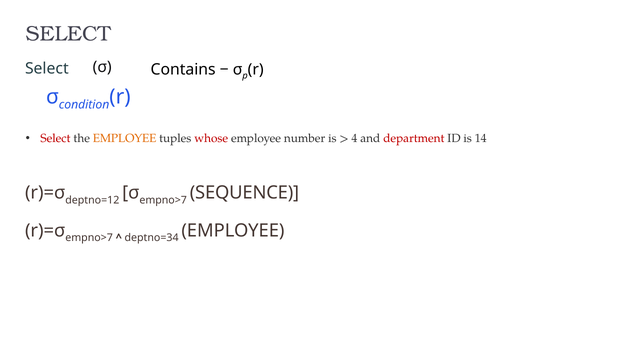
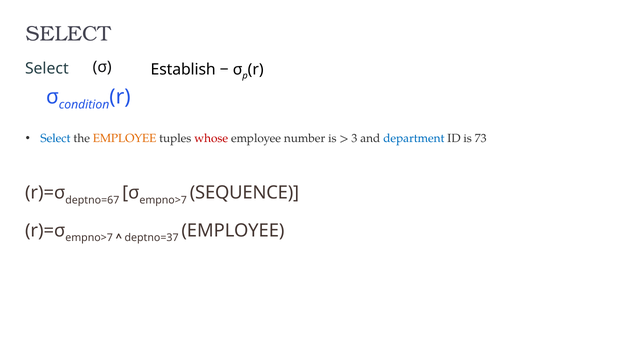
Contains: Contains -> Establish
Select at (55, 139) colour: red -> blue
4: 4 -> 3
department colour: red -> blue
14: 14 -> 73
deptno=12: deptno=12 -> deptno=67
deptno=34: deptno=34 -> deptno=37
